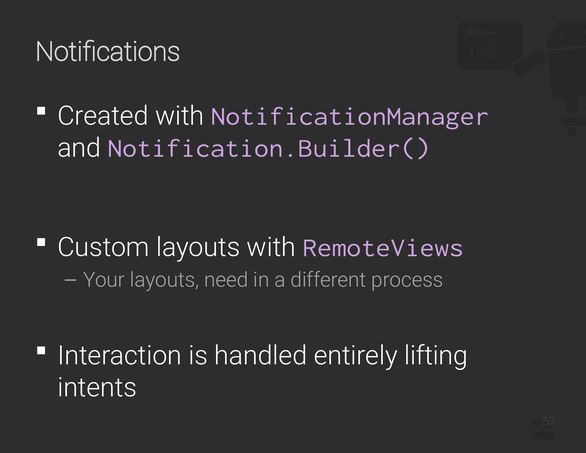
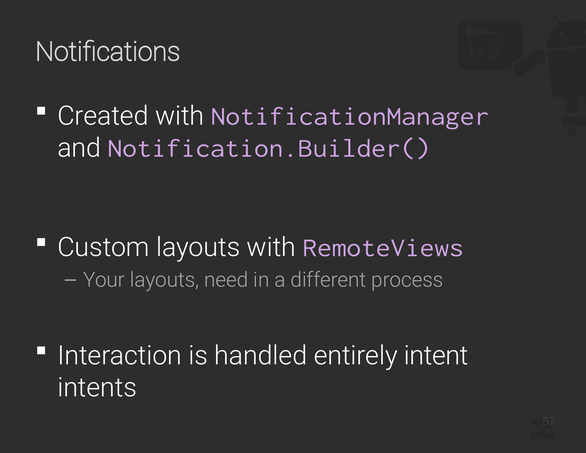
lifting: lifting -> intent
